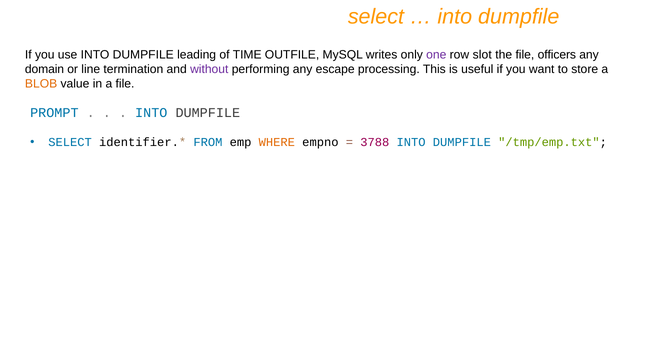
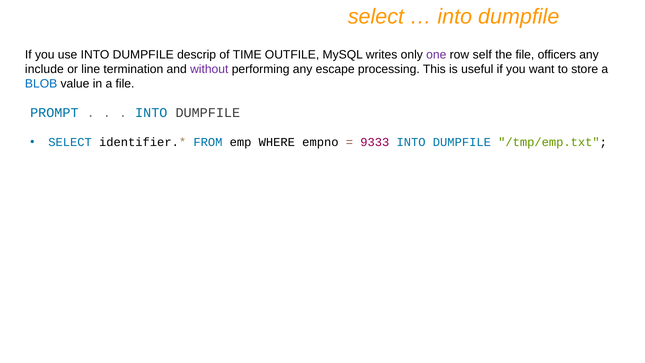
leading: leading -> descrip
slot: slot -> self
domain: domain -> include
BLOB colour: orange -> blue
WHERE colour: orange -> black
3788: 3788 -> 9333
